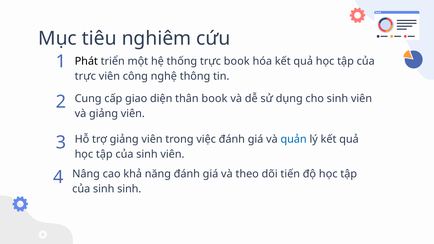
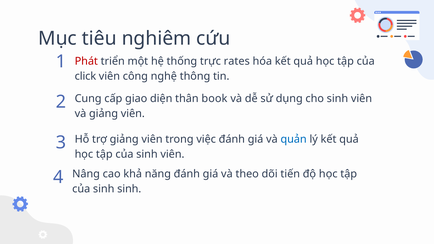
Phát colour: black -> red
trực book: book -> rates
trực at (85, 76): trực -> click
